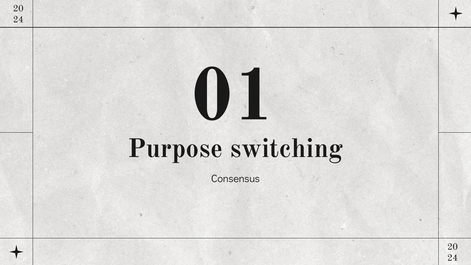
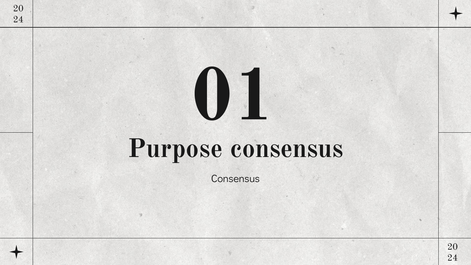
Purpose switching: switching -> consensus
